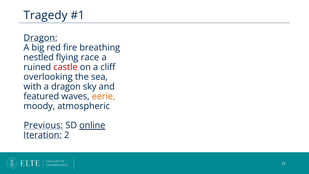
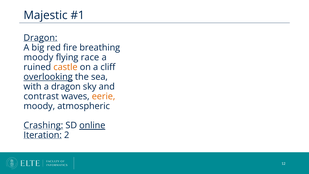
Tragedy: Tragedy -> Majestic
nestled at (39, 57): nestled -> moody
castle colour: red -> orange
overlooking underline: none -> present
featured: featured -> contrast
Previous: Previous -> Crashing
